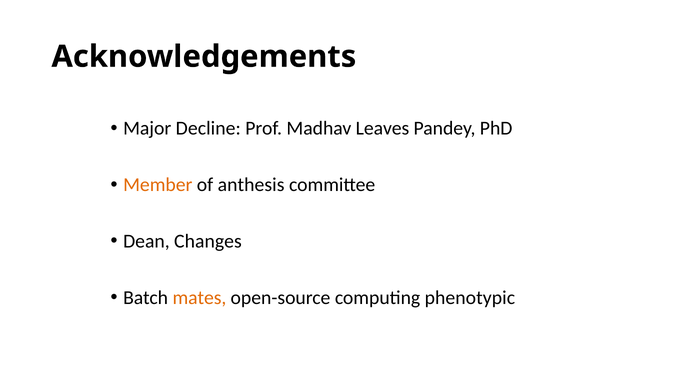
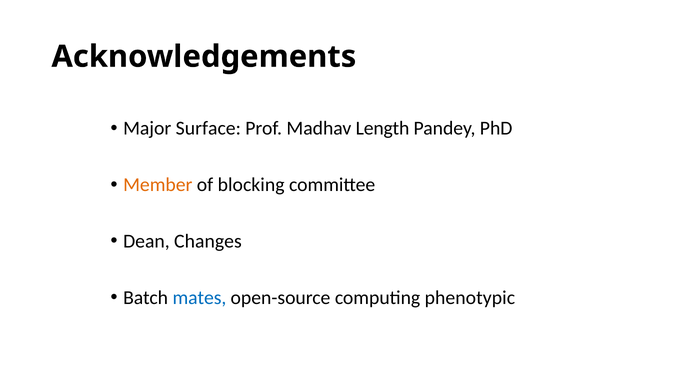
Decline: Decline -> Surface
Leaves: Leaves -> Length
anthesis: anthesis -> blocking
mates colour: orange -> blue
